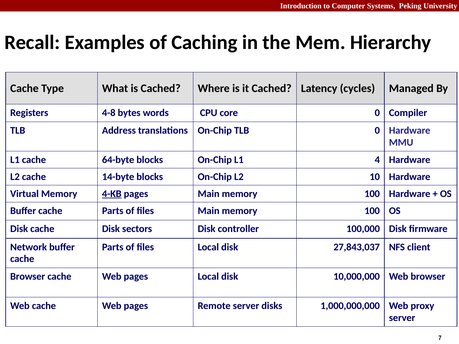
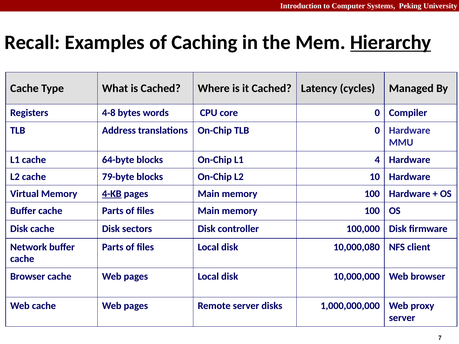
Hierarchy underline: none -> present
14-byte: 14-byte -> 79-byte
27,843,037: 27,843,037 -> 10,000,080
